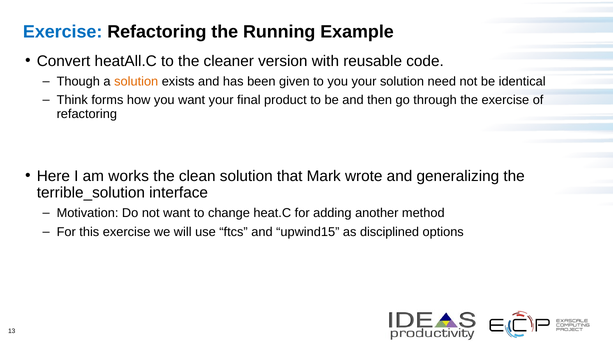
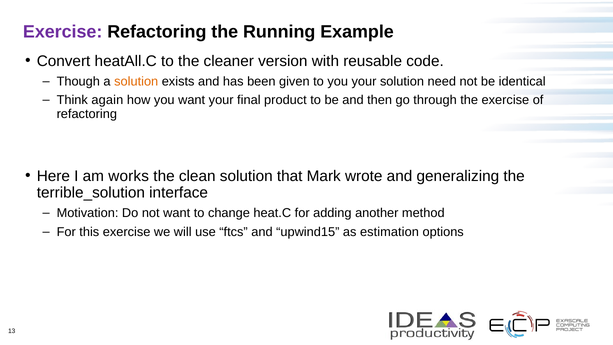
Exercise at (63, 32) colour: blue -> purple
forms: forms -> again
disciplined: disciplined -> estimation
